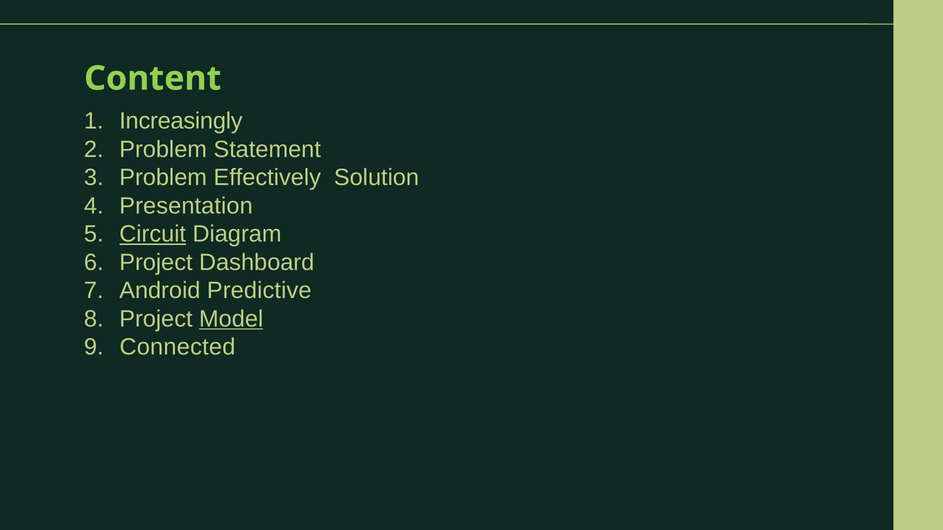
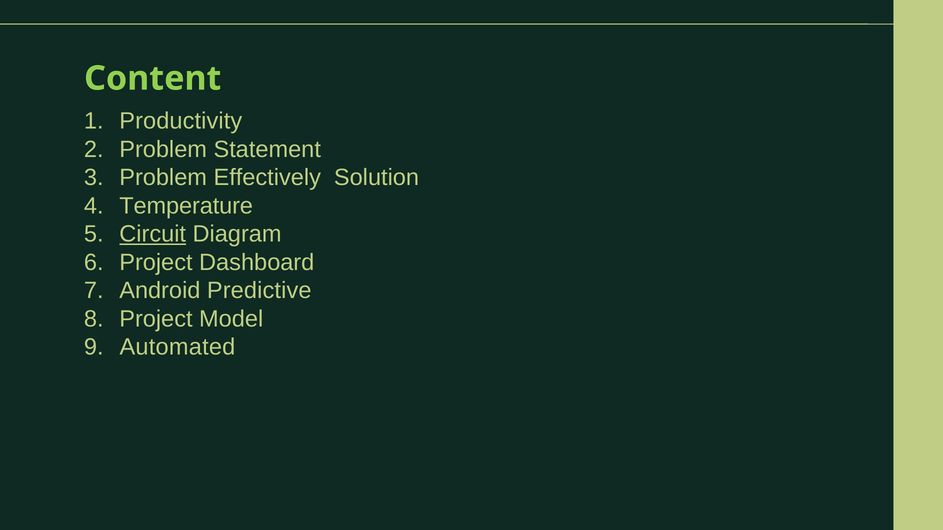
Increasingly: Increasingly -> Productivity
Presentation: Presentation -> Temperature
Model underline: present -> none
Connected: Connected -> Automated
